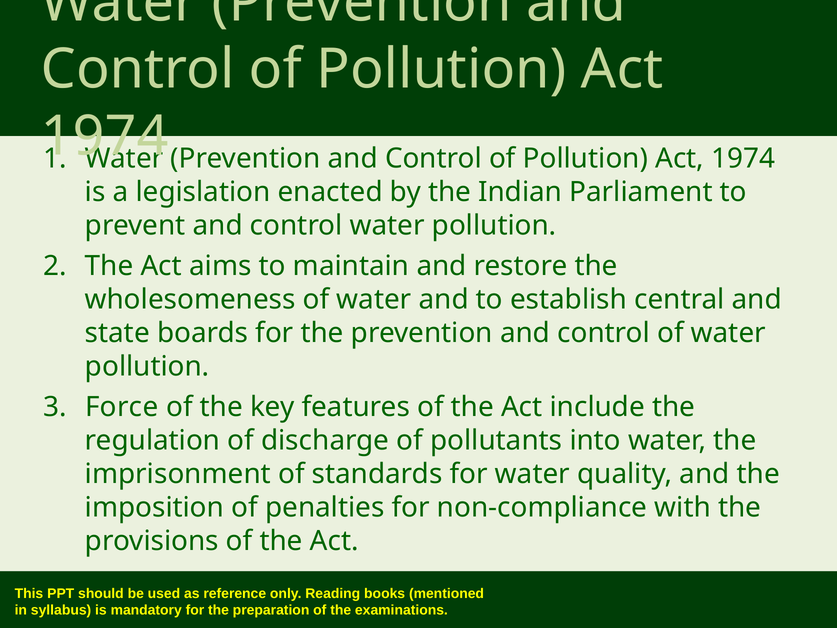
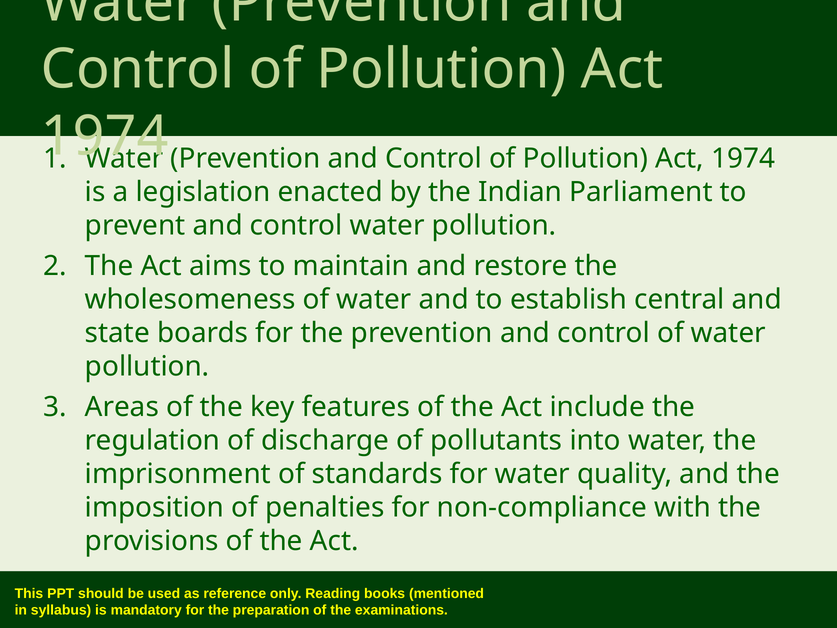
Force: Force -> Areas
